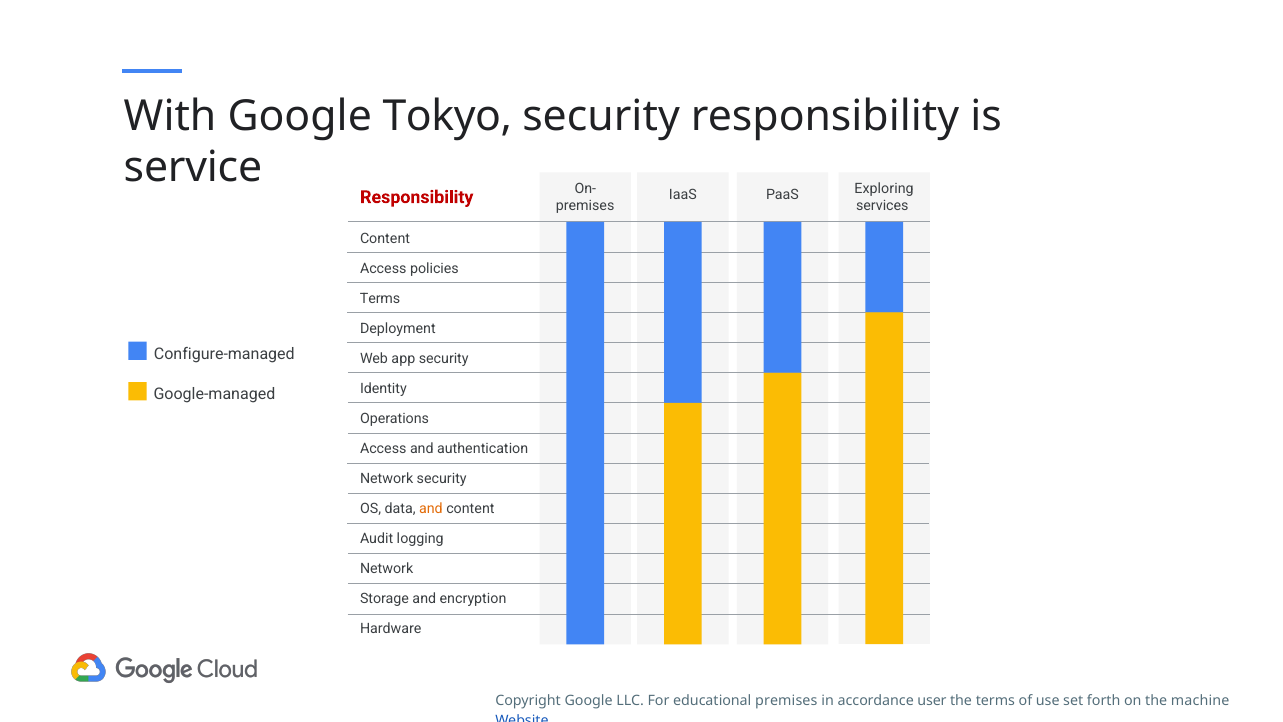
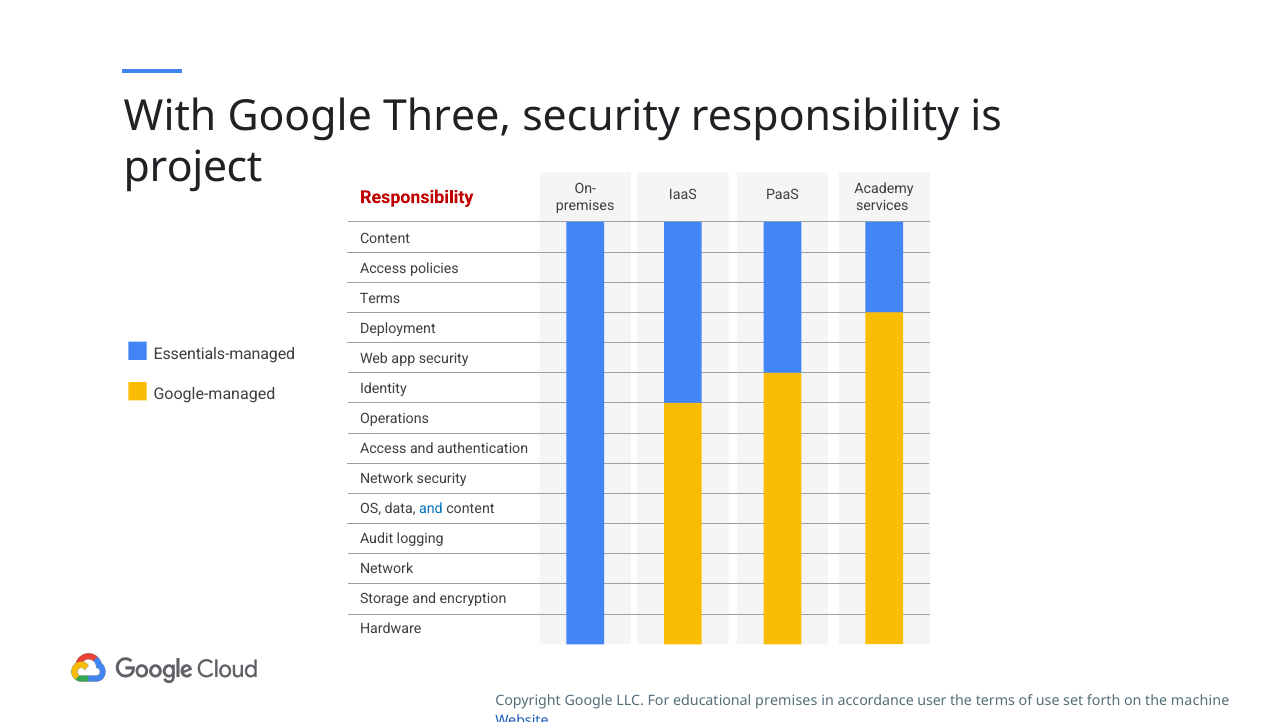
Tokyo: Tokyo -> Three
service: service -> project
Exploring: Exploring -> Academy
Configure-managed: Configure-managed -> Essentials-managed
and at (431, 508) colour: orange -> blue
